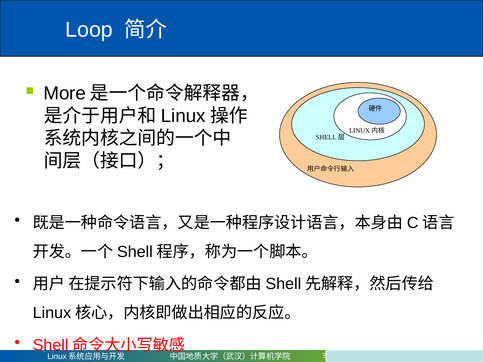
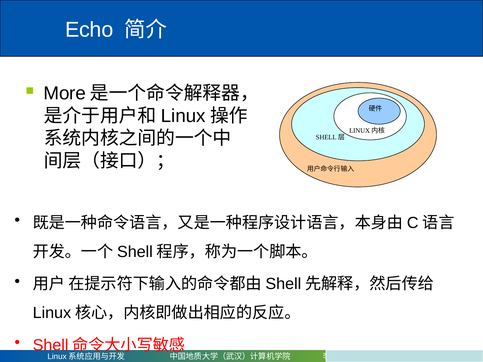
Loop: Loop -> Echo
